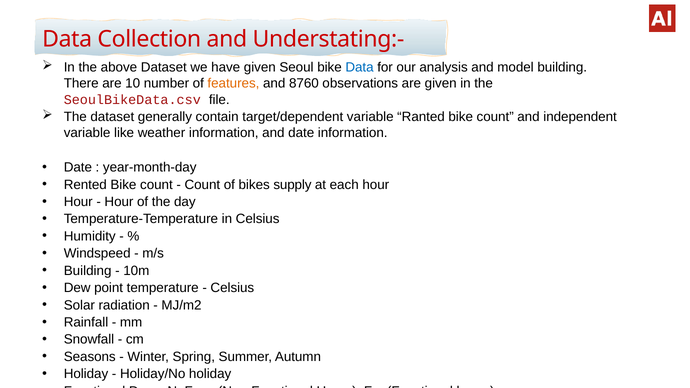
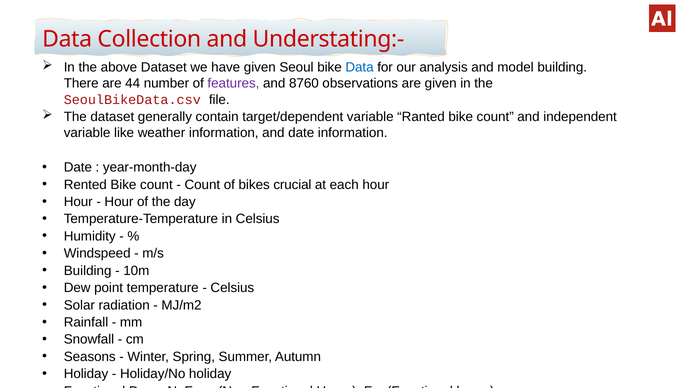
10: 10 -> 44
features colour: orange -> purple
supply: supply -> crucial
